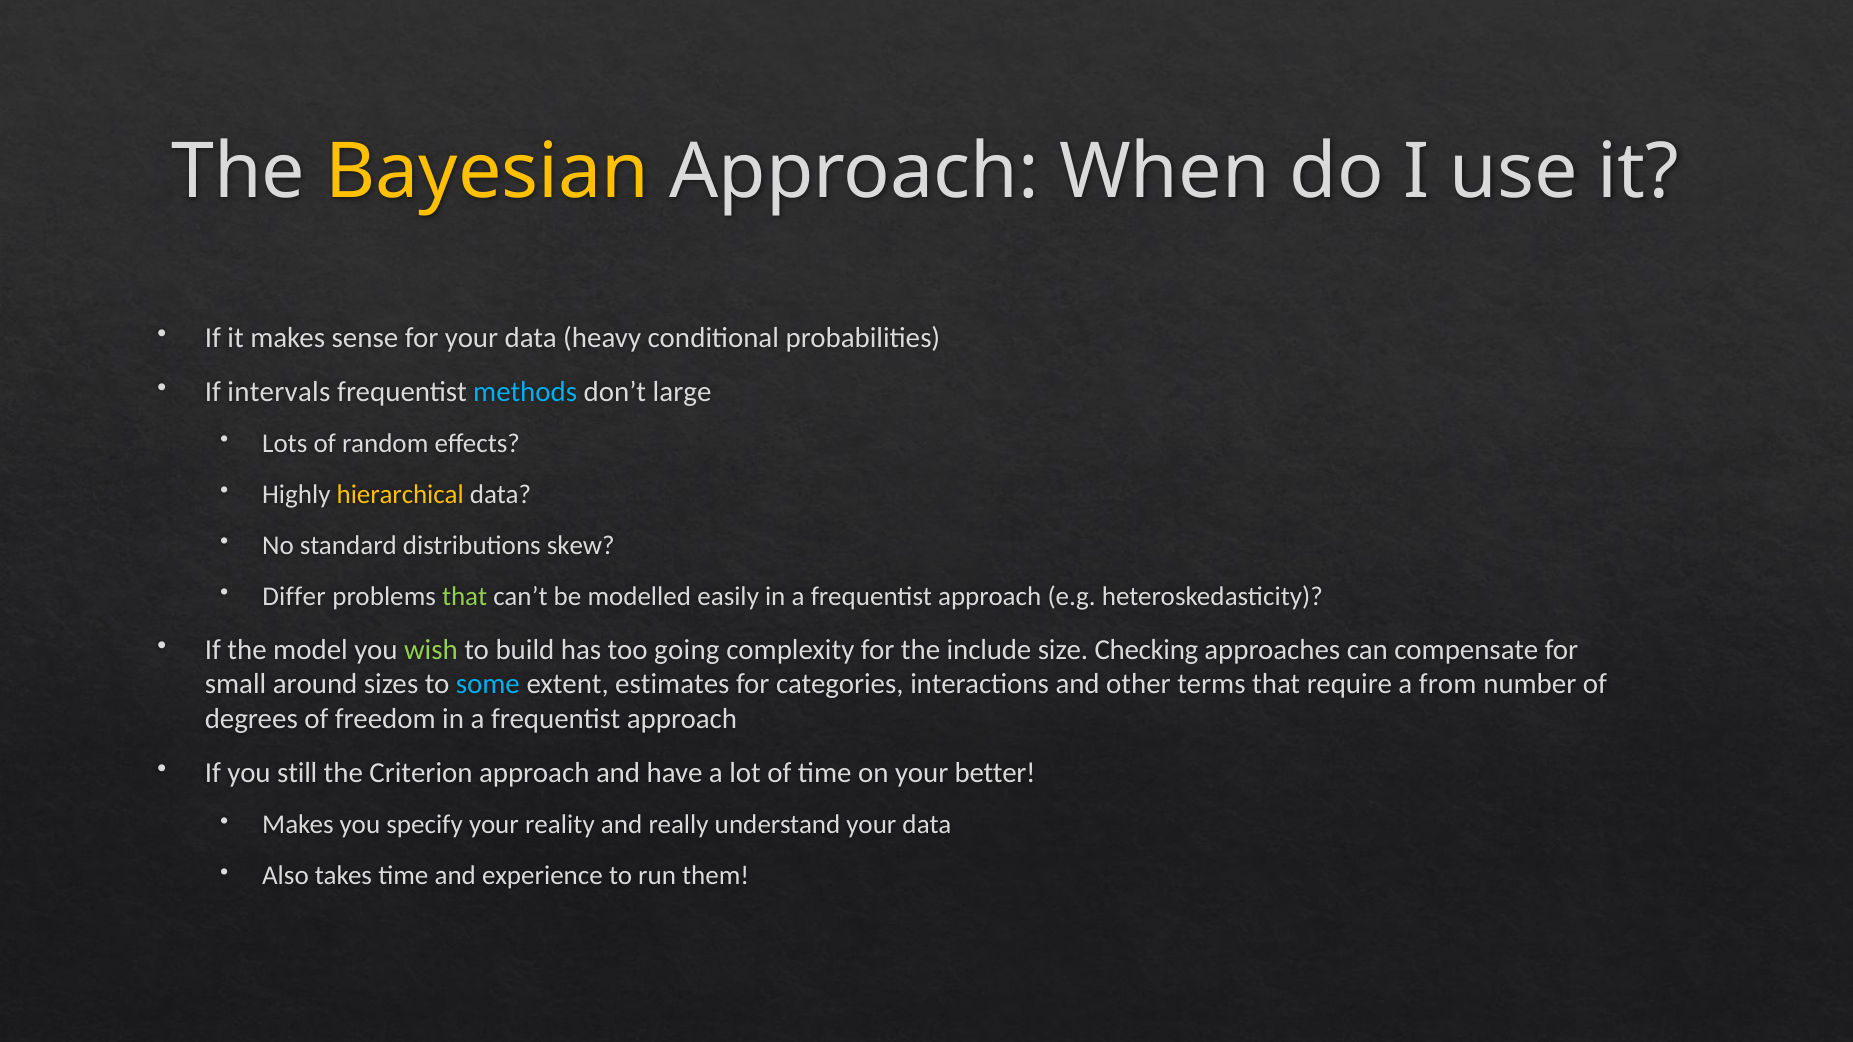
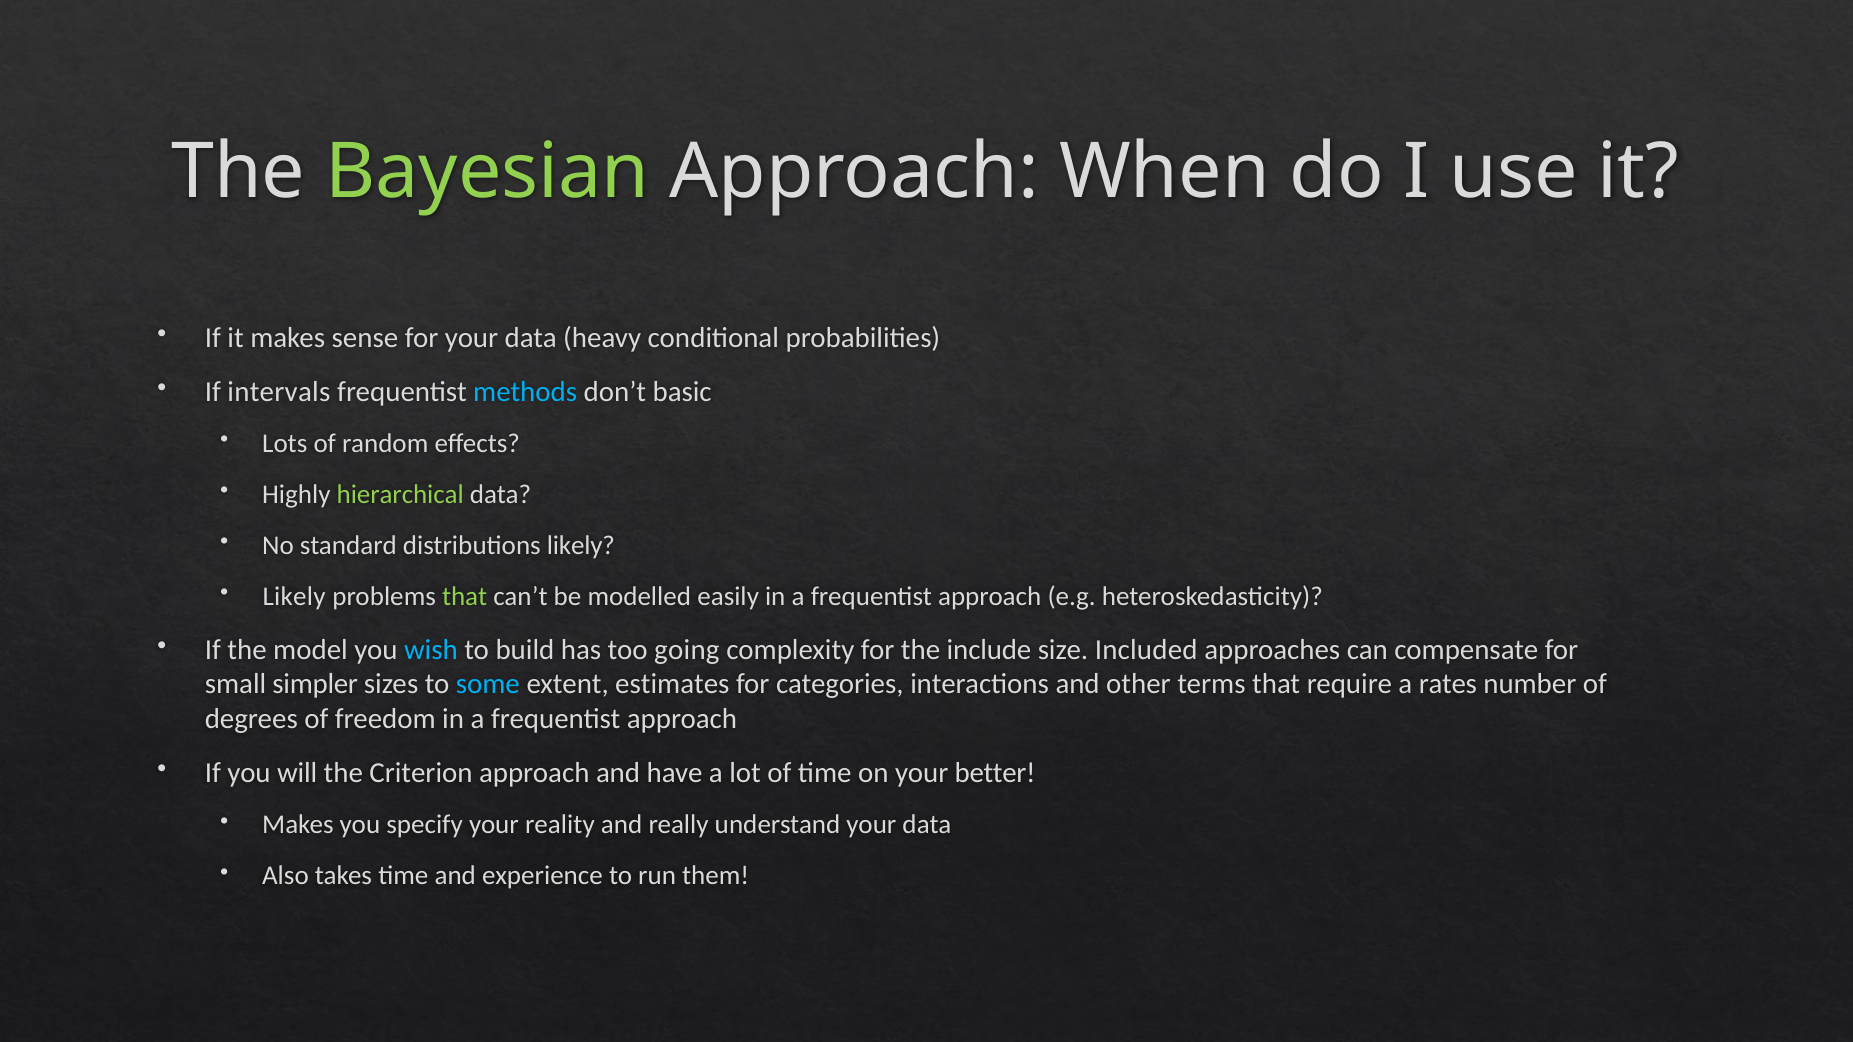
Bayesian colour: yellow -> light green
large: large -> basic
hierarchical colour: yellow -> light green
distributions skew: skew -> likely
Differ at (294, 597): Differ -> Likely
wish colour: light green -> light blue
Checking: Checking -> Included
around: around -> simpler
from: from -> rates
still: still -> will
